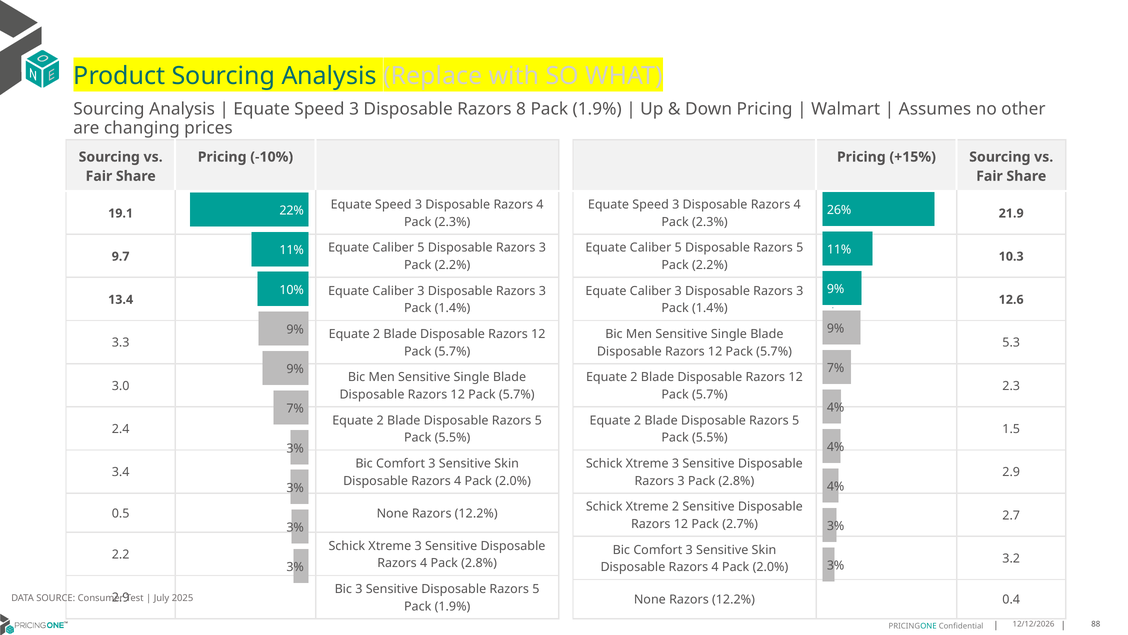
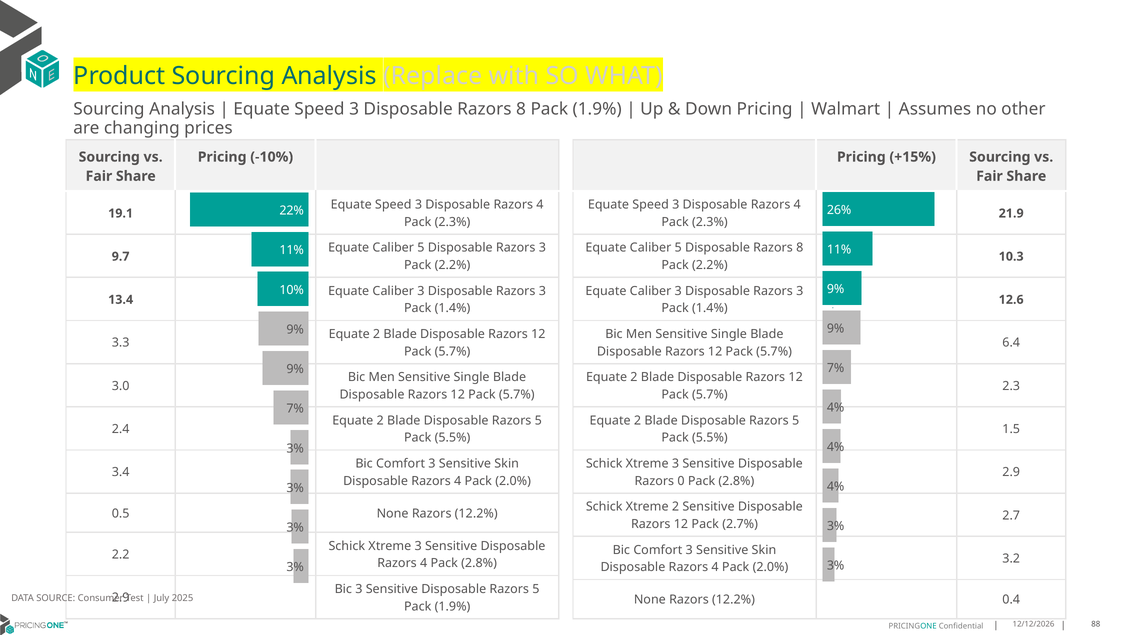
5 Disposable Razors 5: 5 -> 8
5.3: 5.3 -> 6.4
3 at (681, 481): 3 -> 0
